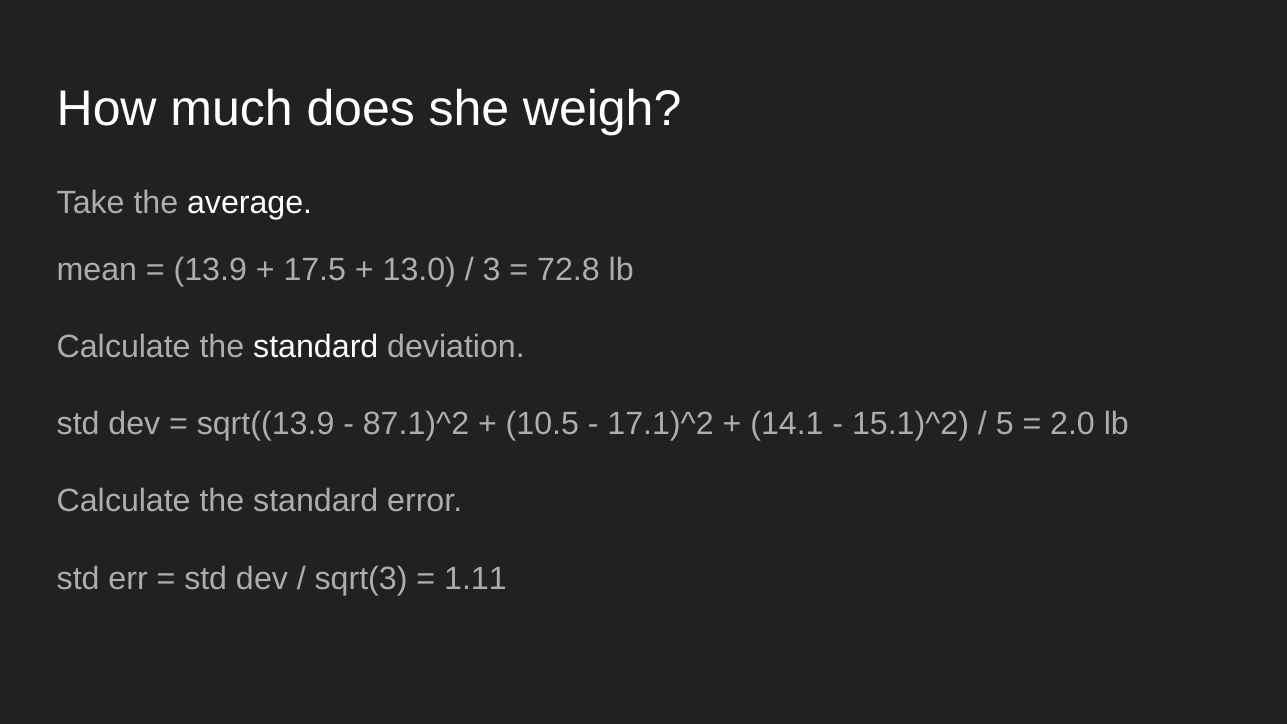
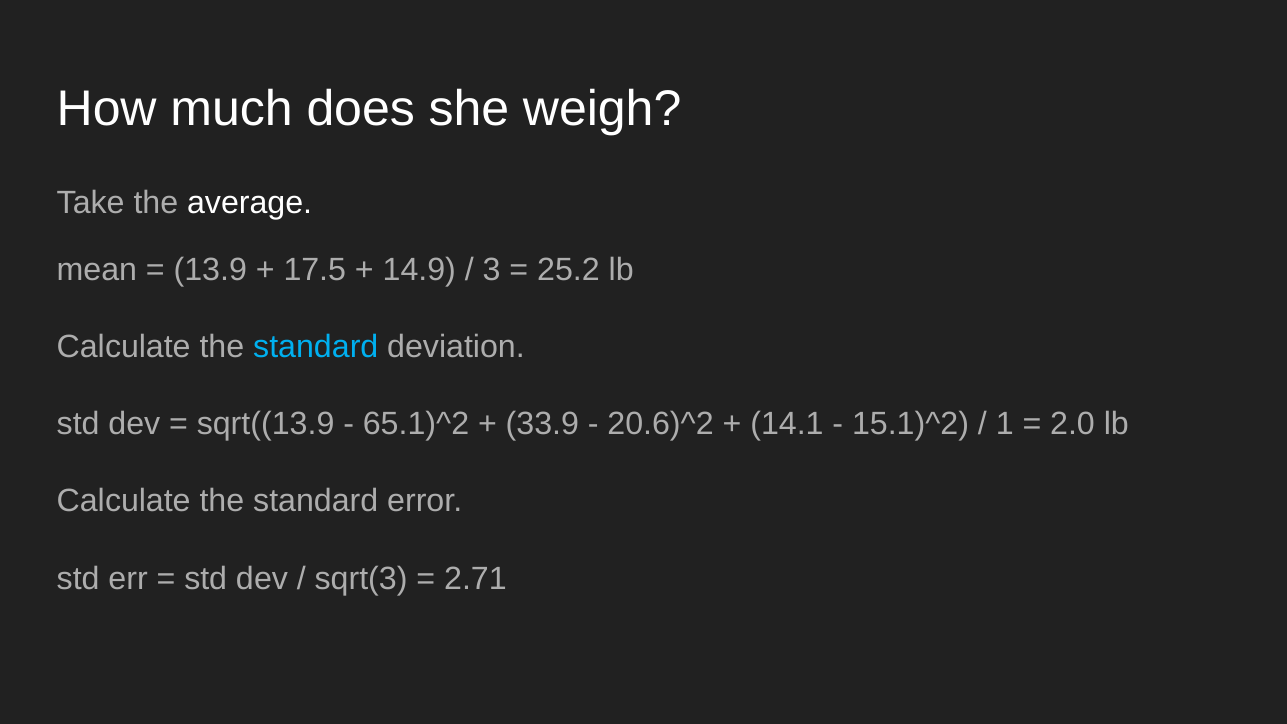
13.0: 13.0 -> 14.9
72.8: 72.8 -> 25.2
standard at (316, 347) colour: white -> light blue
87.1)^2: 87.1)^2 -> 65.1)^2
10.5: 10.5 -> 33.9
17.1)^2: 17.1)^2 -> 20.6)^2
5: 5 -> 1
1.11: 1.11 -> 2.71
